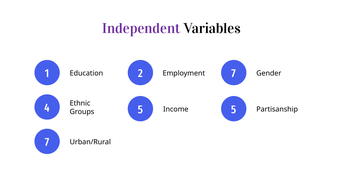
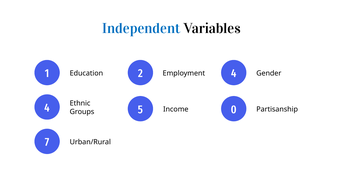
Independent colour: purple -> blue
Employment 7: 7 -> 4
Income 5: 5 -> 0
